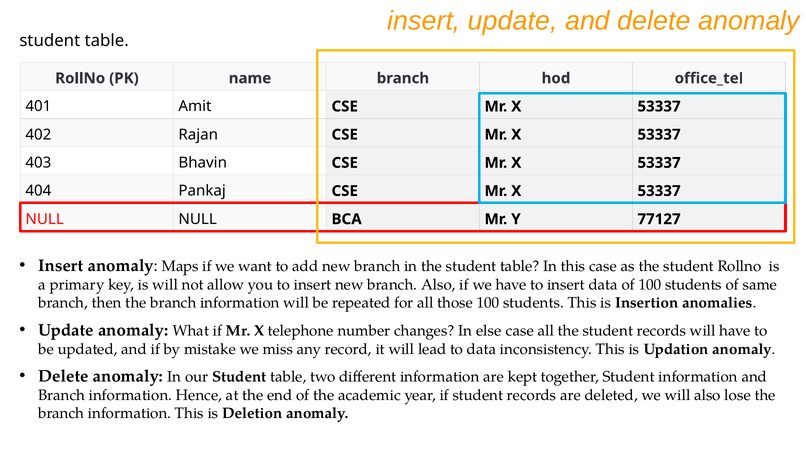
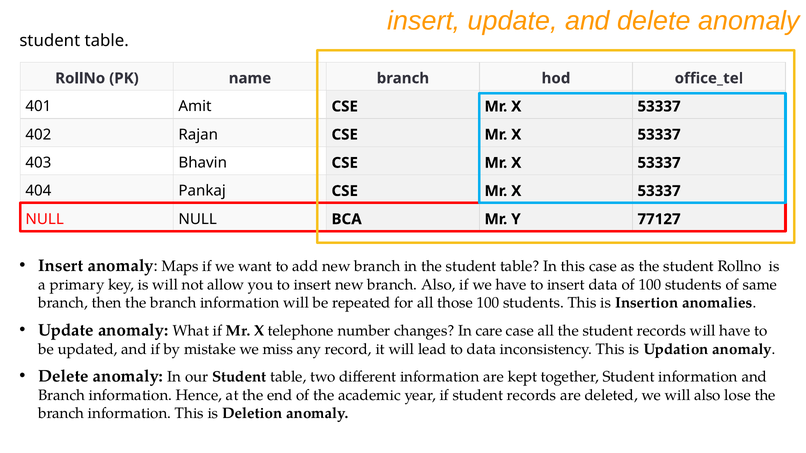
else: else -> care
